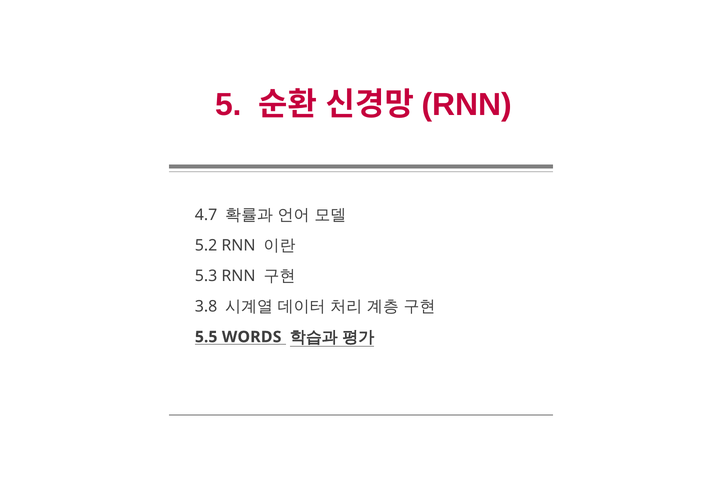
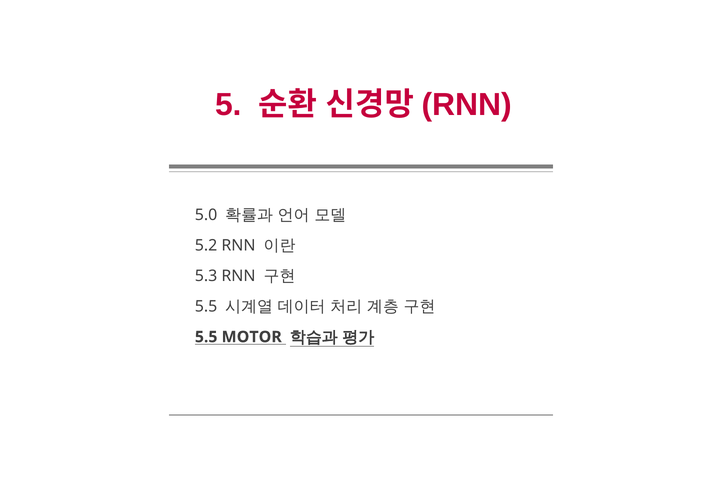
4.7: 4.7 -> 5.0
3.8 at (206, 307): 3.8 -> 5.5
WORDS: WORDS -> MOTOR
